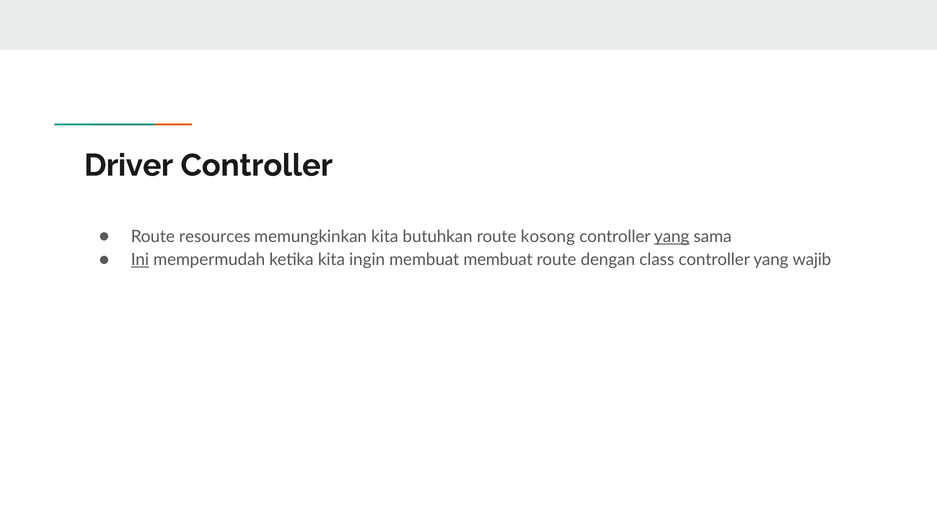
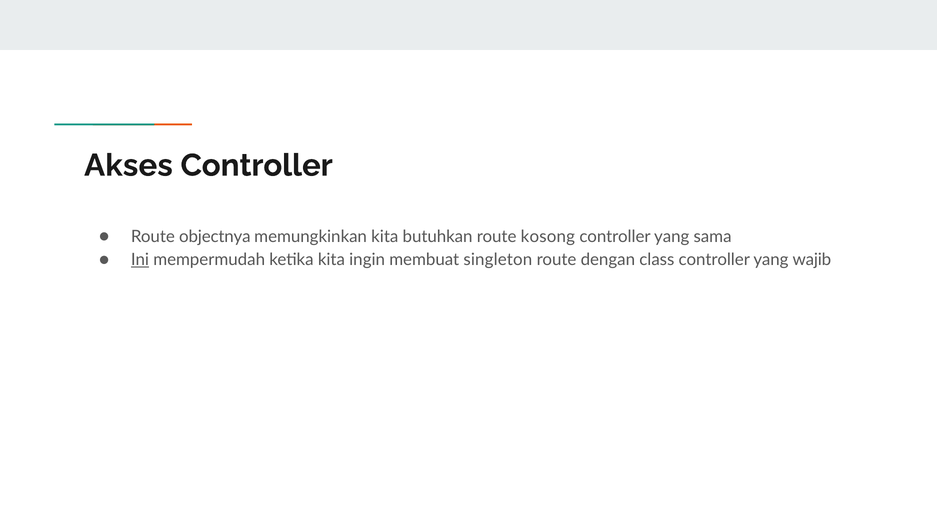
Driver: Driver -> Akses
resources: resources -> objectnya
yang at (672, 237) underline: present -> none
membuat membuat: membuat -> singleton
